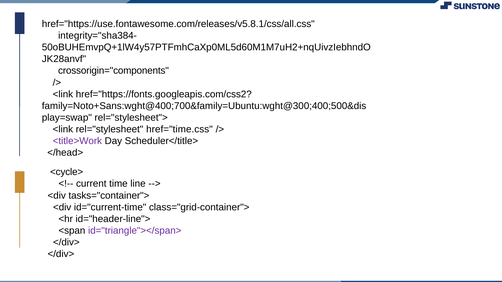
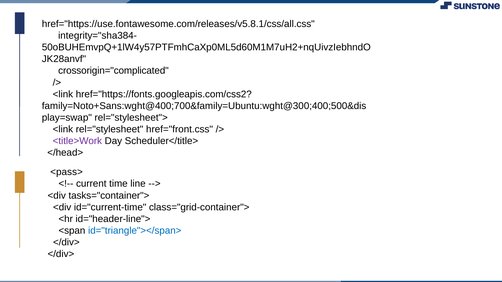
crossorigin="components: crossorigin="components -> crossorigin="complicated
href="time.css: href="time.css -> href="front.css
<cycle>: <cycle> -> <pass>
id="triangle"></span> colour: purple -> blue
